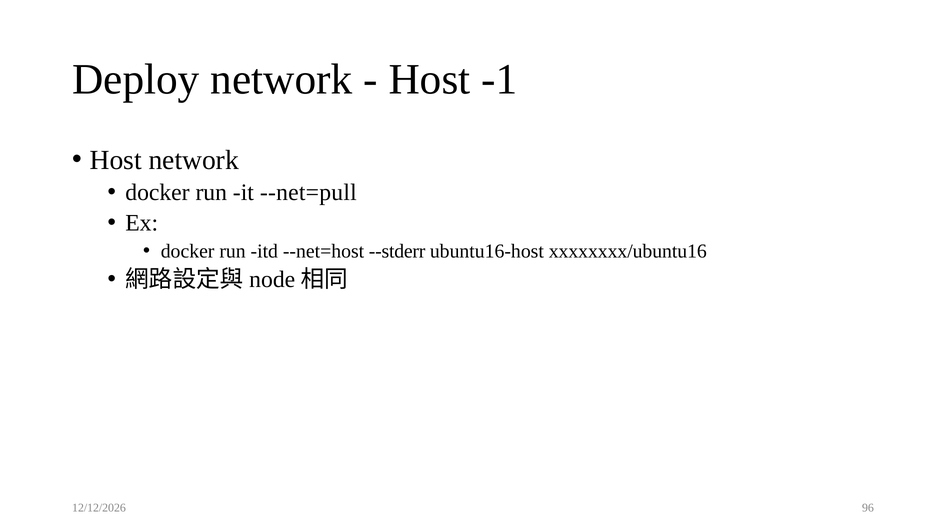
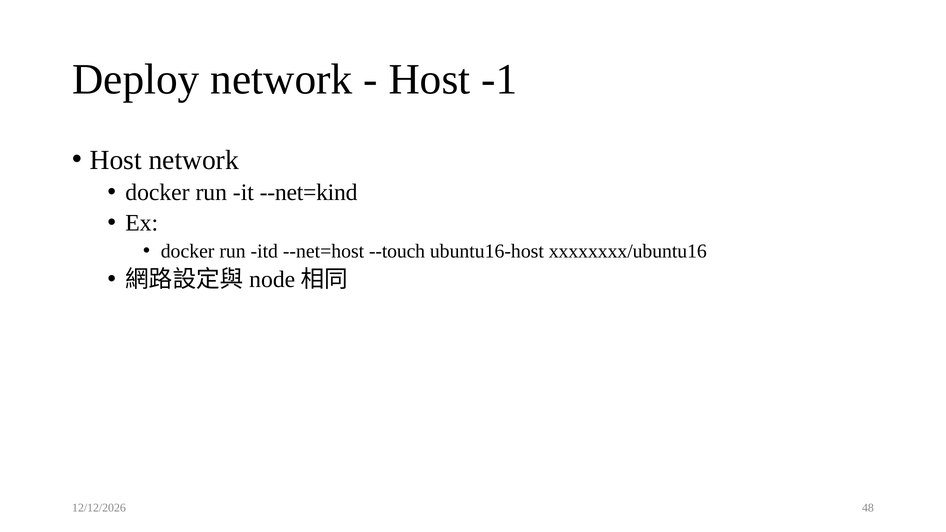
--net=pull: --net=pull -> --net=kind
--stderr: --stderr -> --touch
96: 96 -> 48
